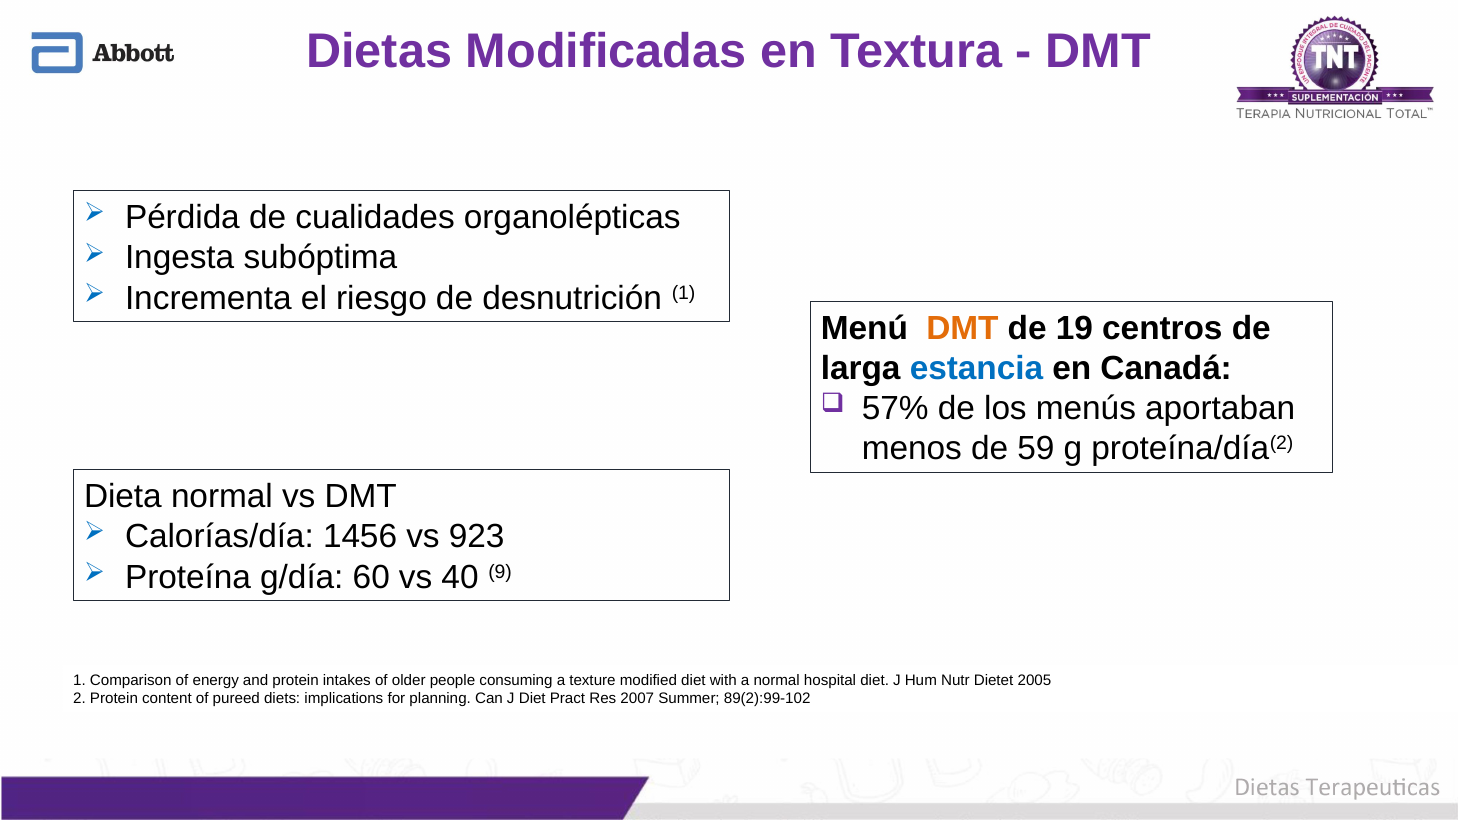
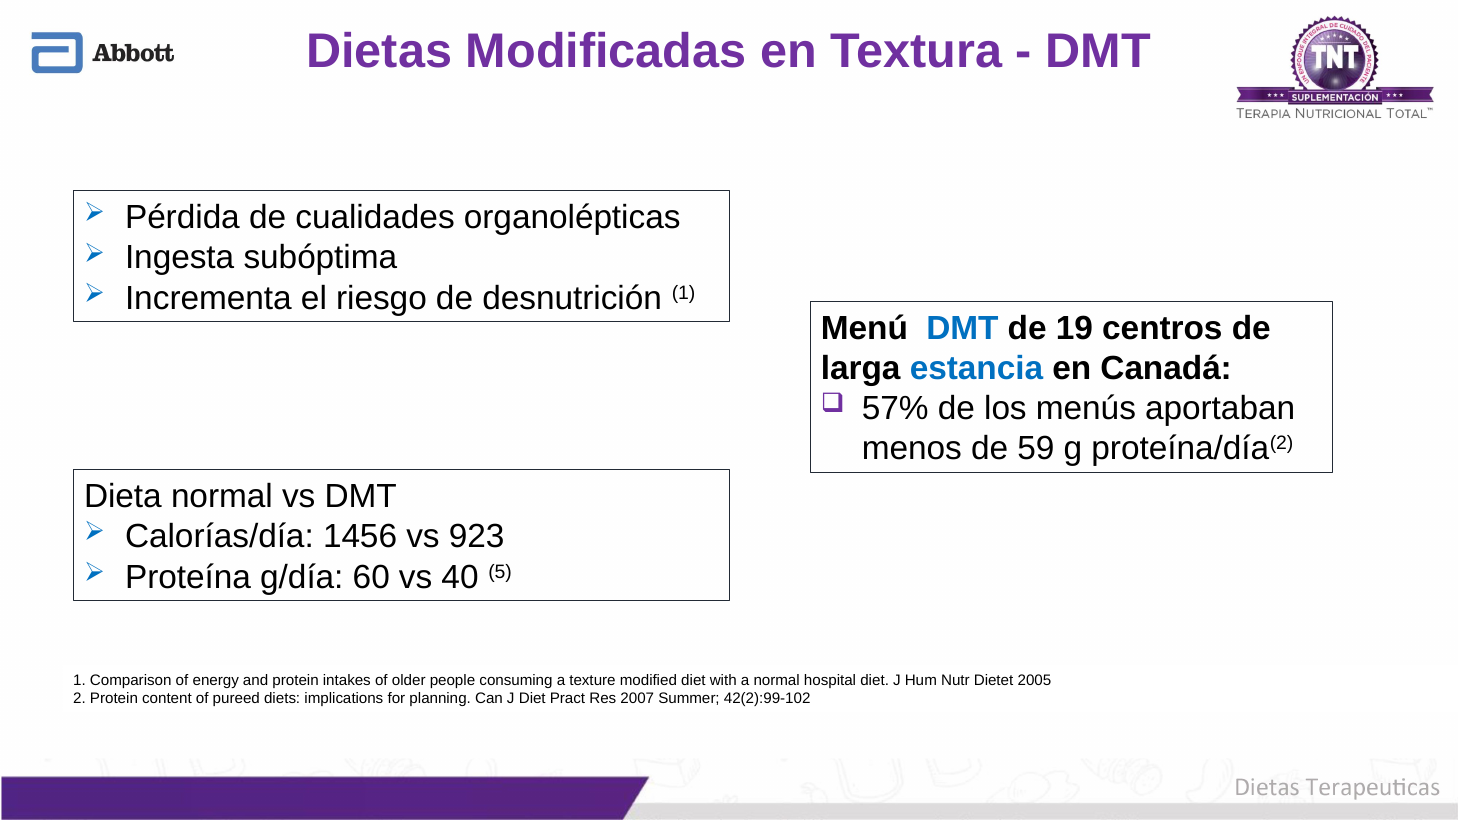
DMT at (962, 329) colour: orange -> blue
9: 9 -> 5
89(2):99-102: 89(2):99-102 -> 42(2):99-102
